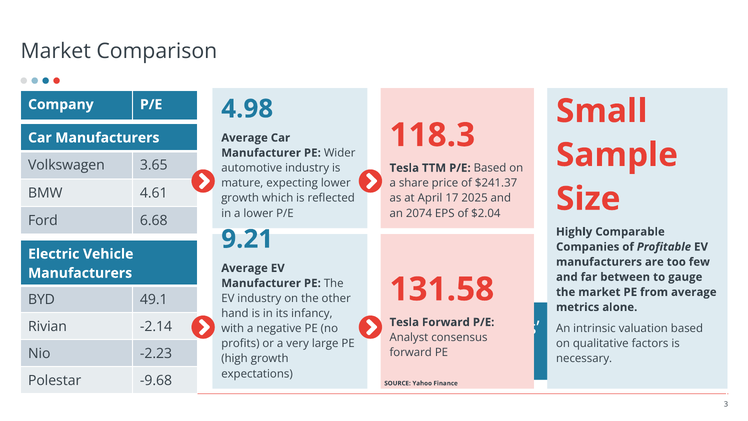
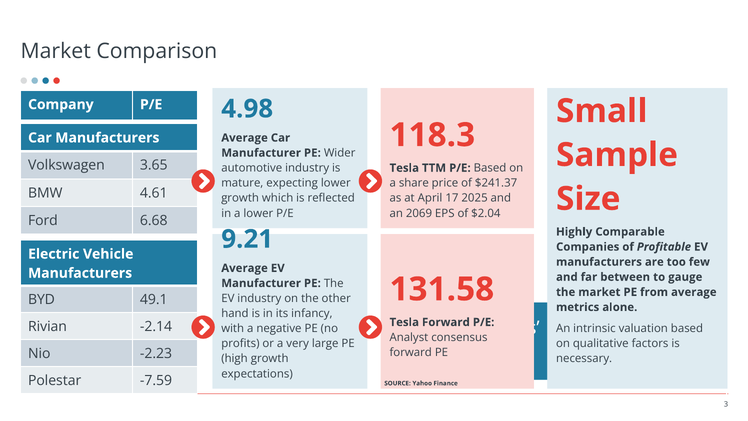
2074: 2074 -> 2069
-9.68: -9.68 -> -7.59
